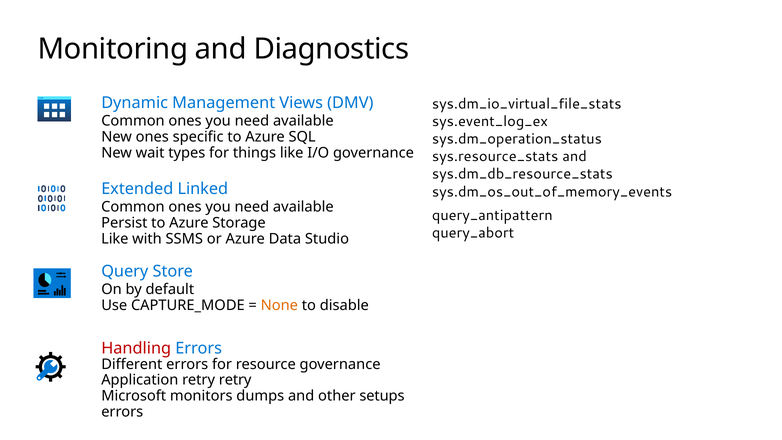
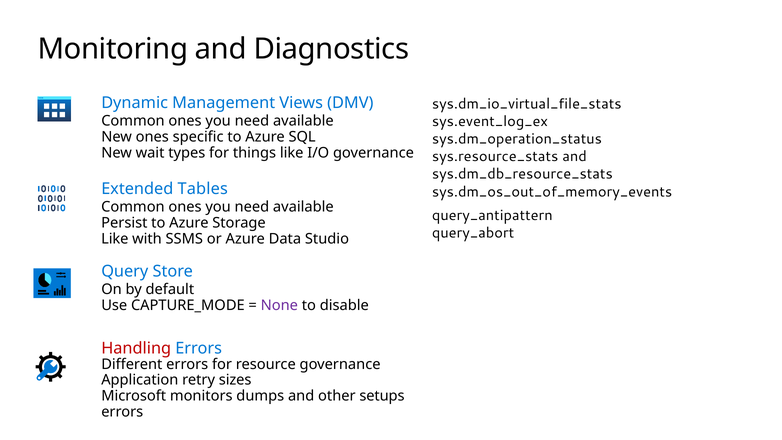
Linked: Linked -> Tables
None colour: orange -> purple
retry retry: retry -> sizes
